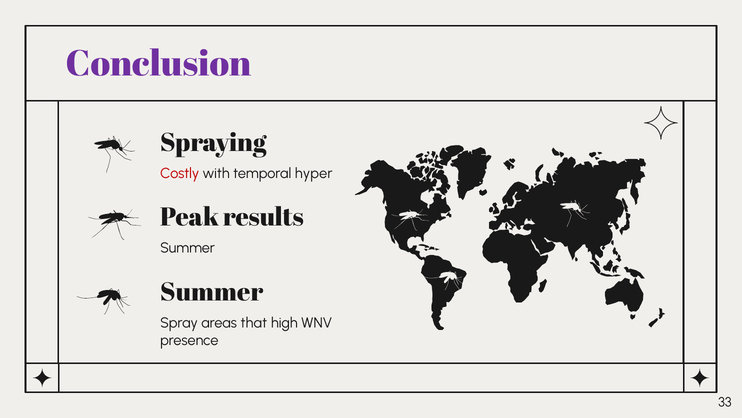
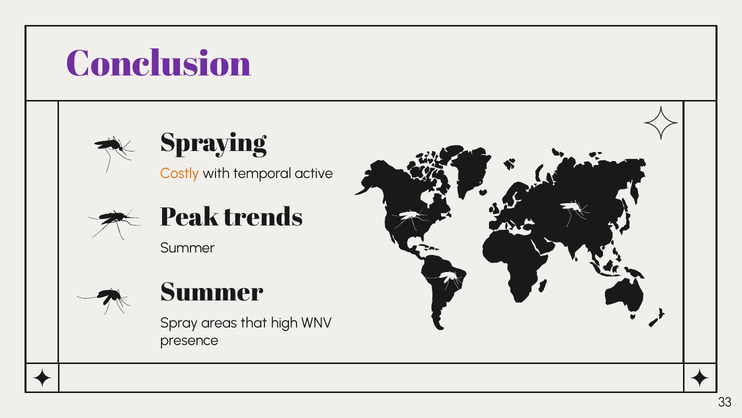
Costly colour: red -> orange
hyper: hyper -> active
results: results -> trends
